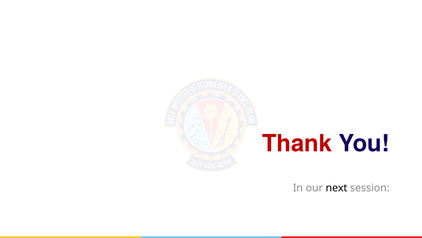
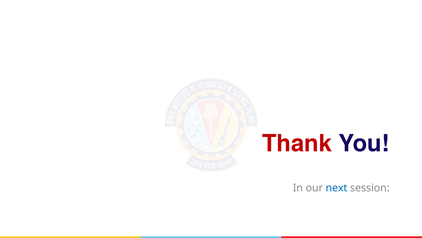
next colour: black -> blue
